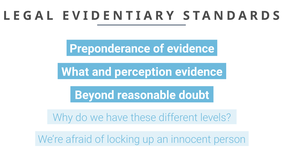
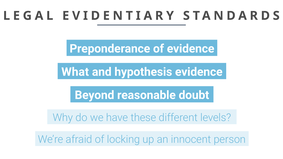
perception: perception -> hypothesis
